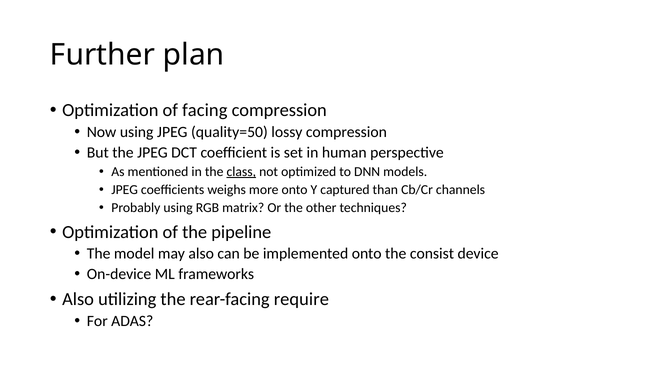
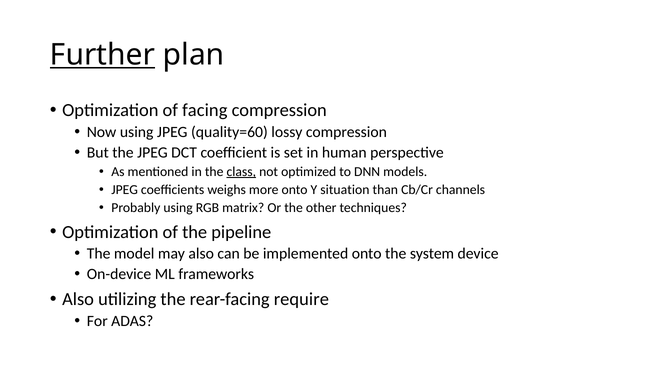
Further underline: none -> present
quality=50: quality=50 -> quality=60
captured: captured -> situation
consist: consist -> system
